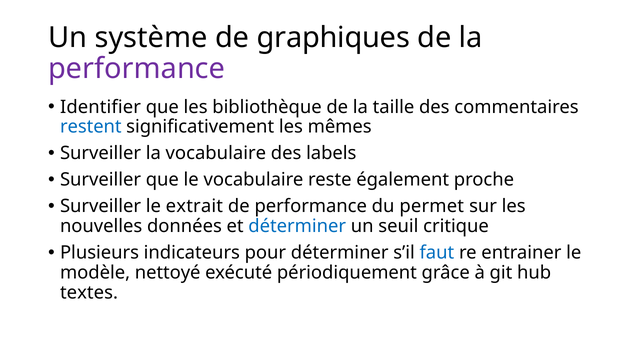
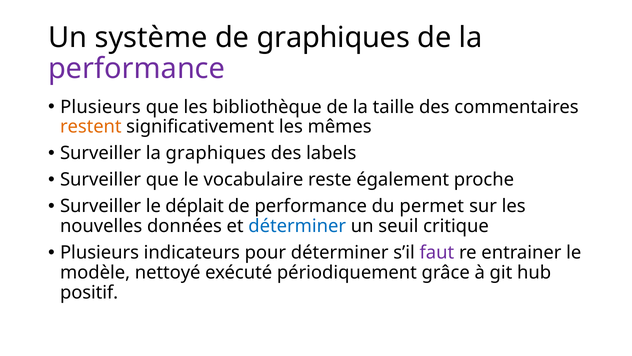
Identifier at (100, 107): Identifier -> Plusieurs
restent colour: blue -> orange
la vocabulaire: vocabulaire -> graphiques
extrait: extrait -> déplait
faut colour: blue -> purple
textes: textes -> positif
